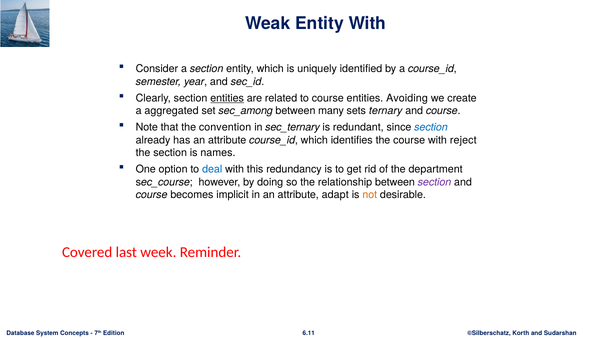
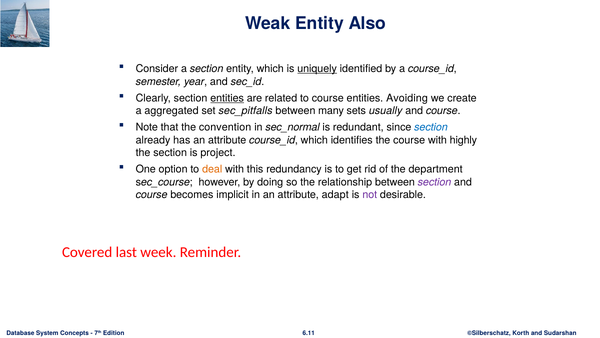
Entity With: With -> Also
uniquely underline: none -> present
sec_among: sec_among -> sec_pitfalls
ternary: ternary -> usually
sec_ternary: sec_ternary -> sec_normal
reject: reject -> highly
names: names -> project
deal colour: blue -> orange
not colour: orange -> purple
